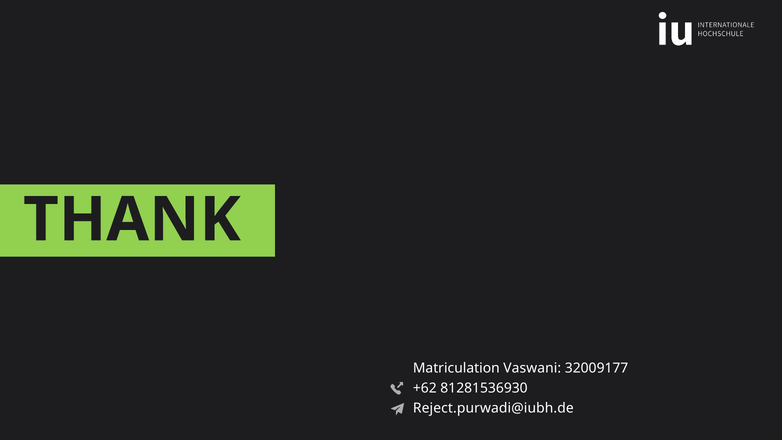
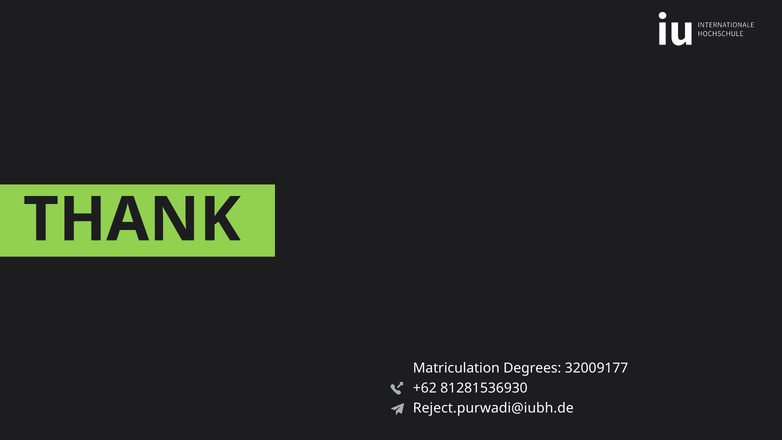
Vaswani: Vaswani -> Degrees
